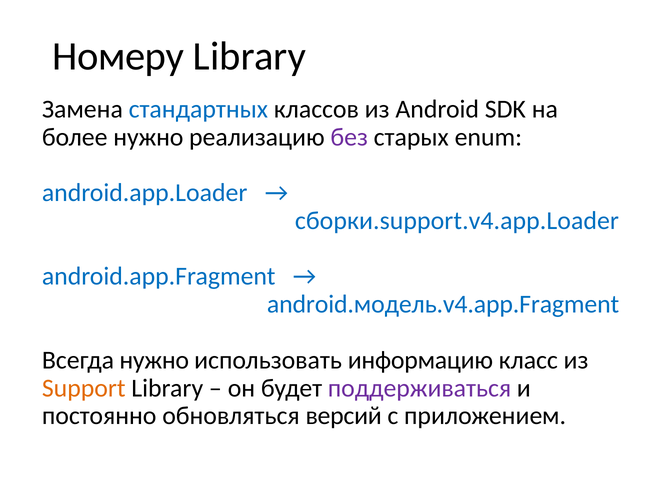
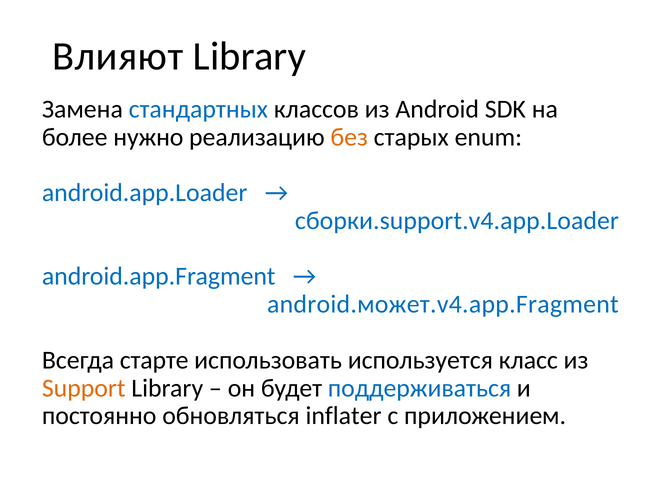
Номеру: Номеру -> Влияют
без colour: purple -> orange
android.модель.v4.app.Fragment: android.модель.v4.app.Fragment -> android.может.v4.app.Fragment
Всегда нужно: нужно -> старте
информацию: информацию -> используется
поддерживаться colour: purple -> blue
версий: версий -> inflater
